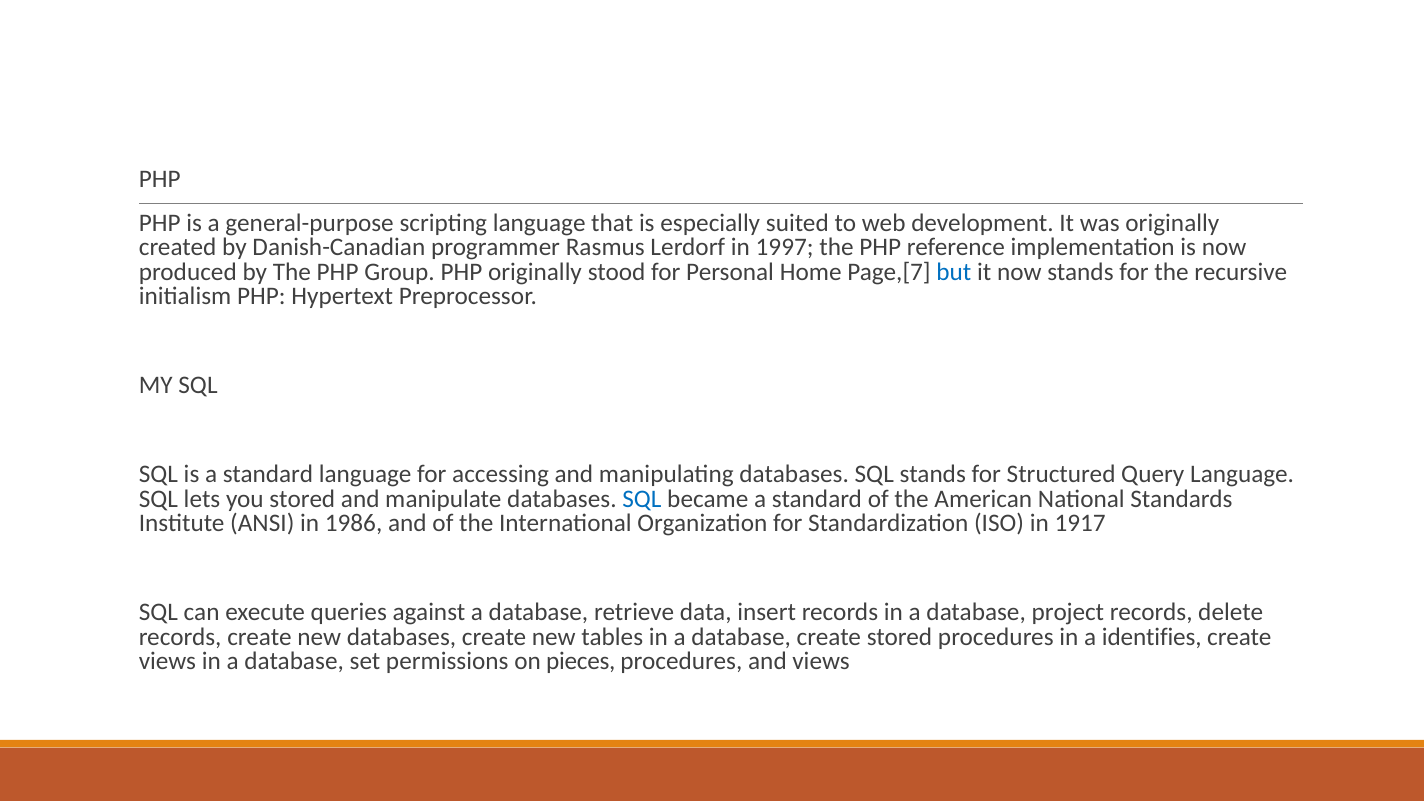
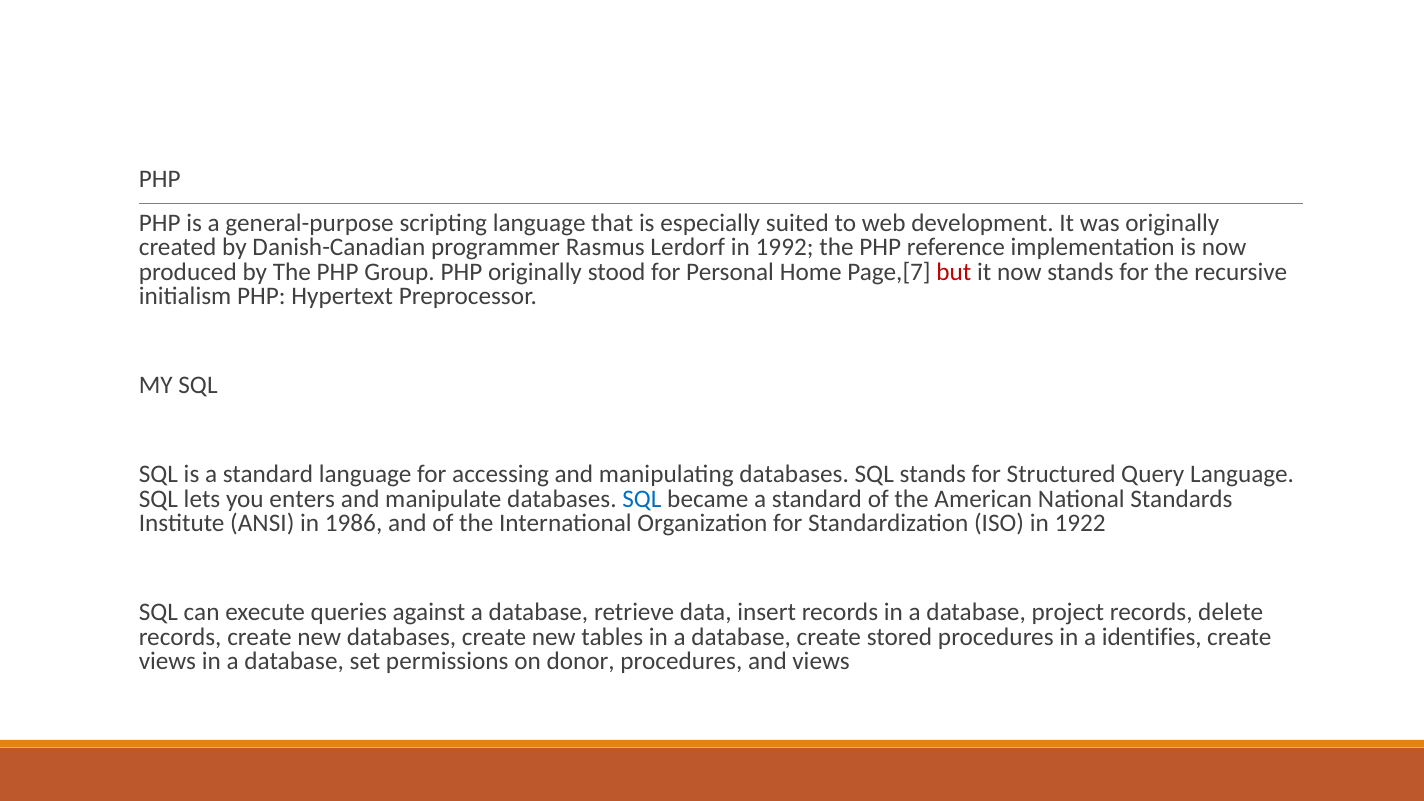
1997: 1997 -> 1992
but colour: blue -> red
you stored: stored -> enters
1917: 1917 -> 1922
pieces: pieces -> donor
